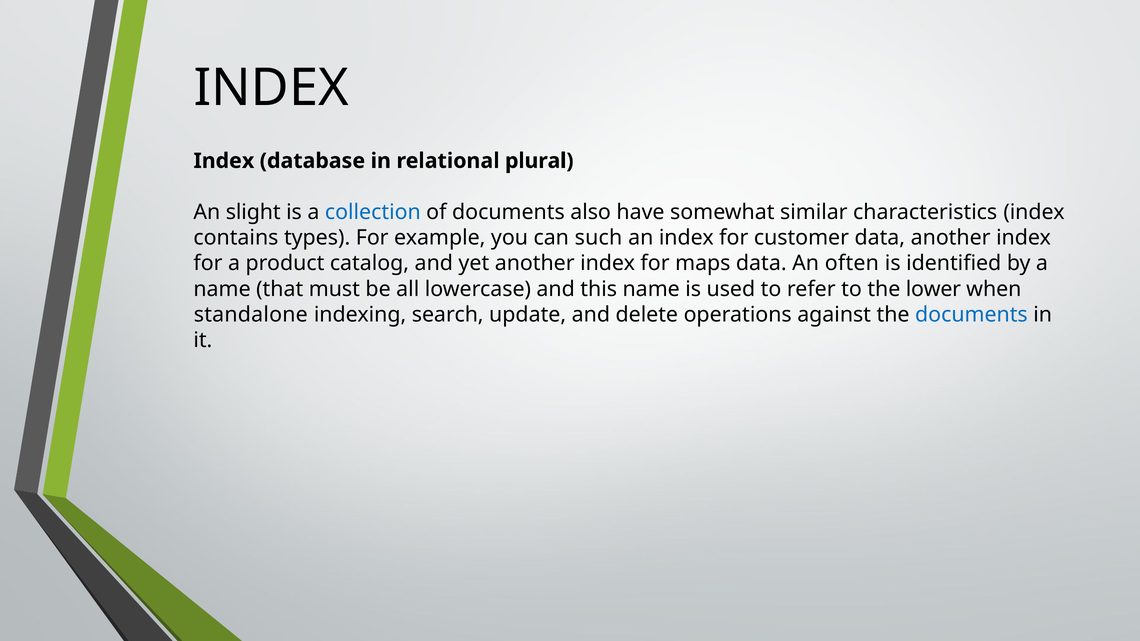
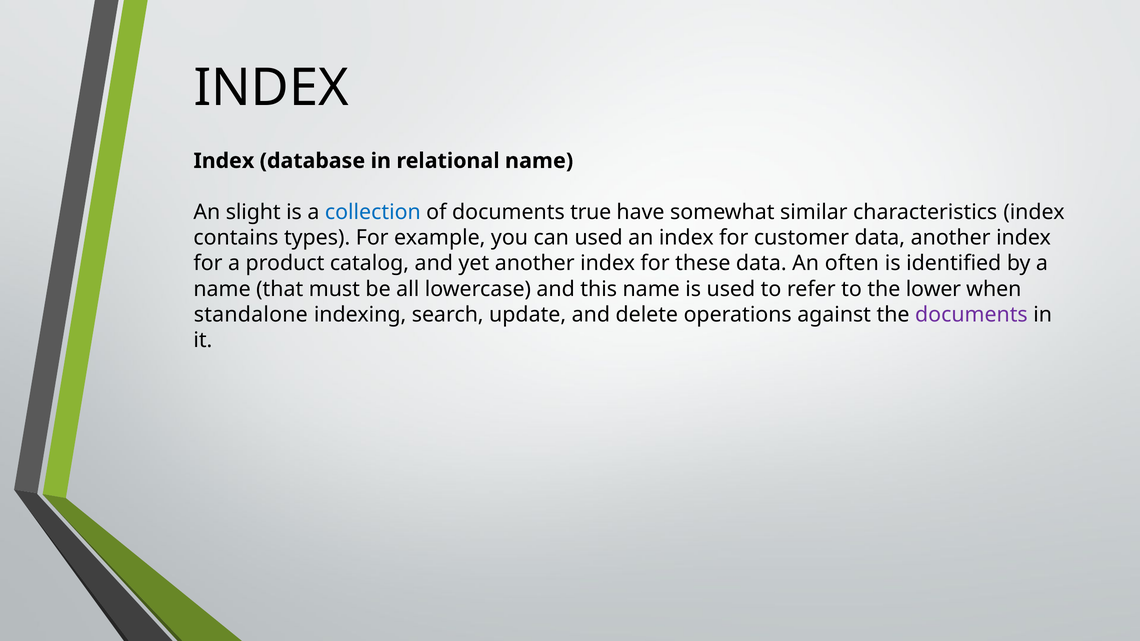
relational plural: plural -> name
also: also -> true
can such: such -> used
maps: maps -> these
documents at (971, 315) colour: blue -> purple
